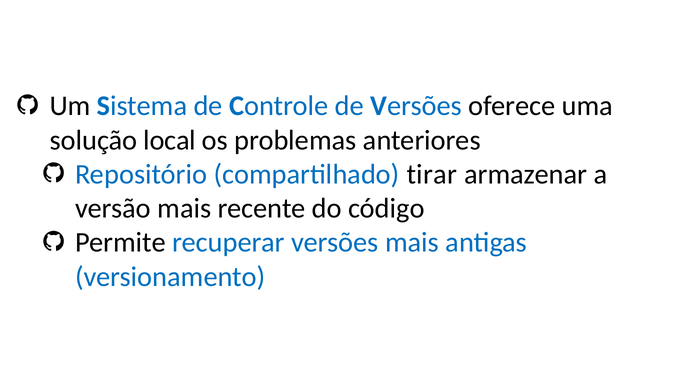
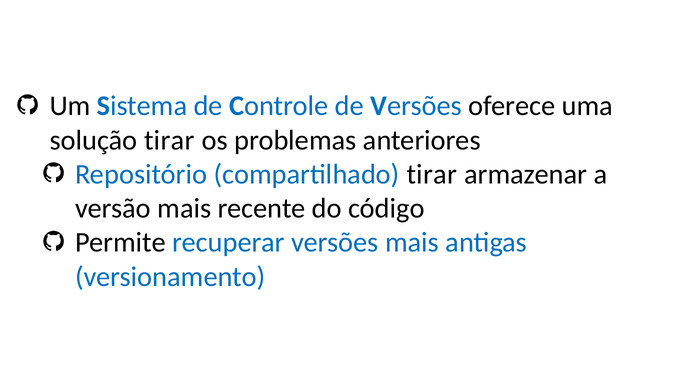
solução local: local -> tirar
